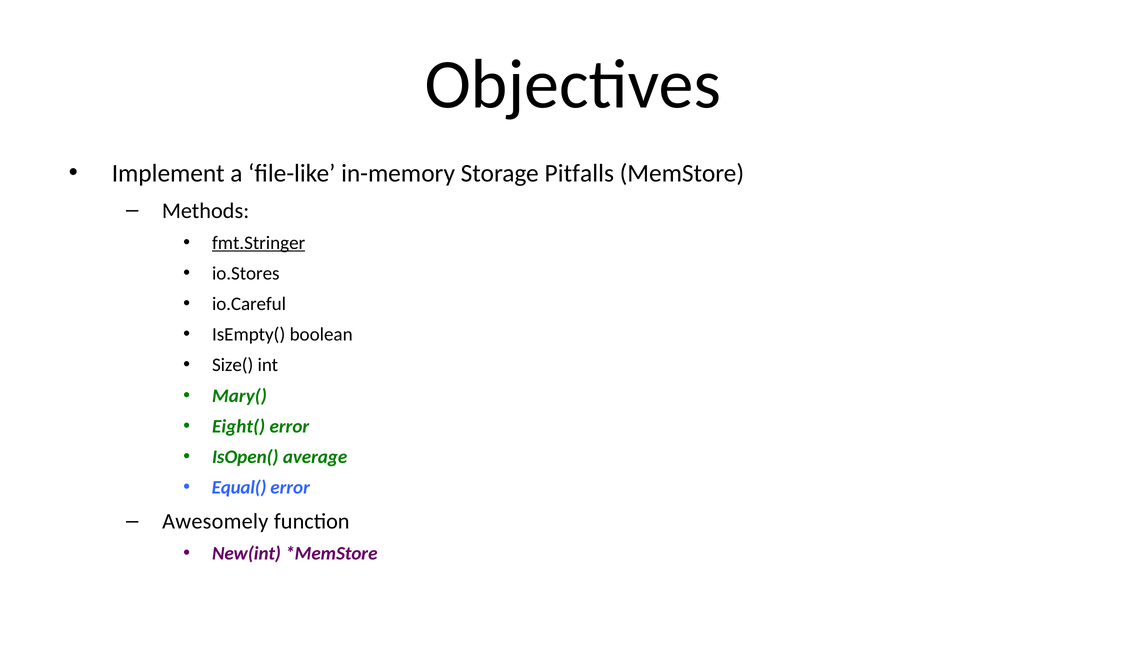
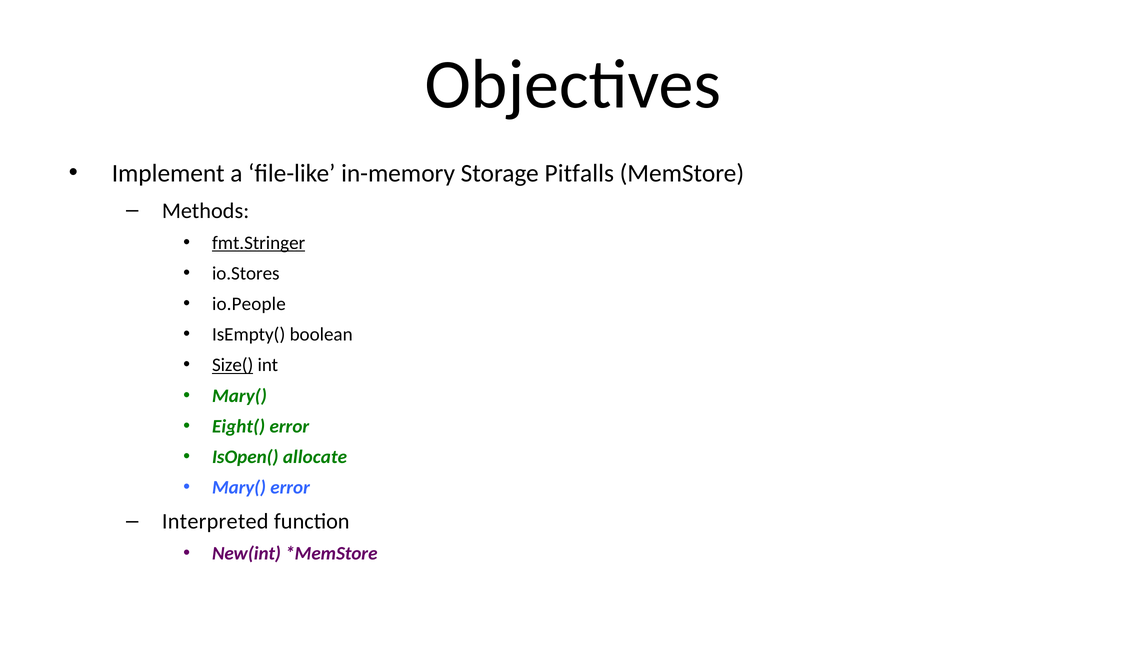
io.Careful: io.Careful -> io.People
Size( underline: none -> present
average: average -> allocate
Equal( at (239, 487): Equal( -> Mary(
Awesomely: Awesomely -> Interpreted
